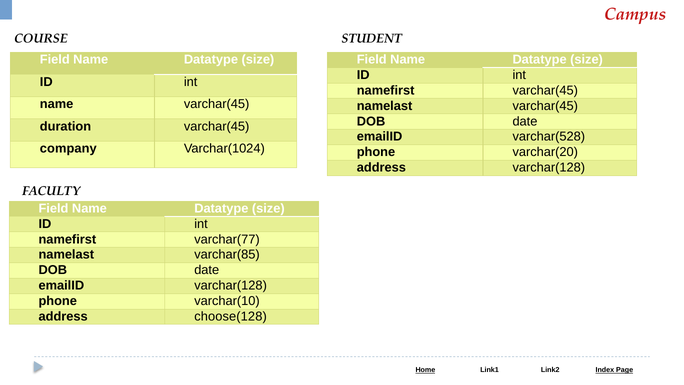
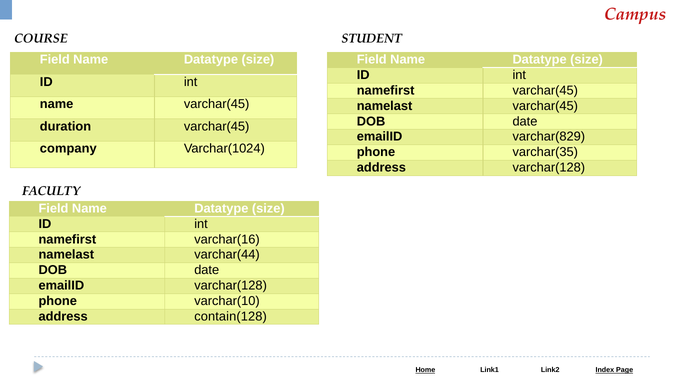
varchar(528: varchar(528 -> varchar(829
varchar(20: varchar(20 -> varchar(35
varchar(77: varchar(77 -> varchar(16
varchar(85: varchar(85 -> varchar(44
choose(128: choose(128 -> contain(128
